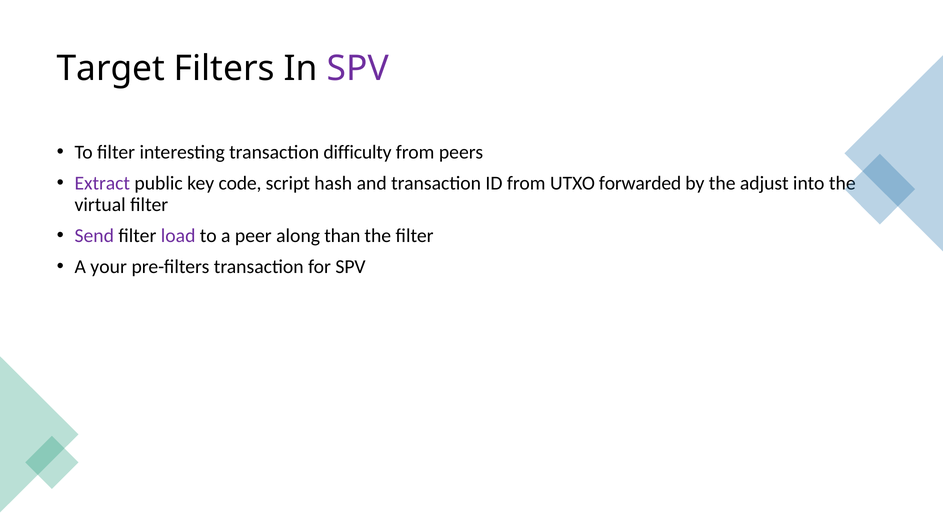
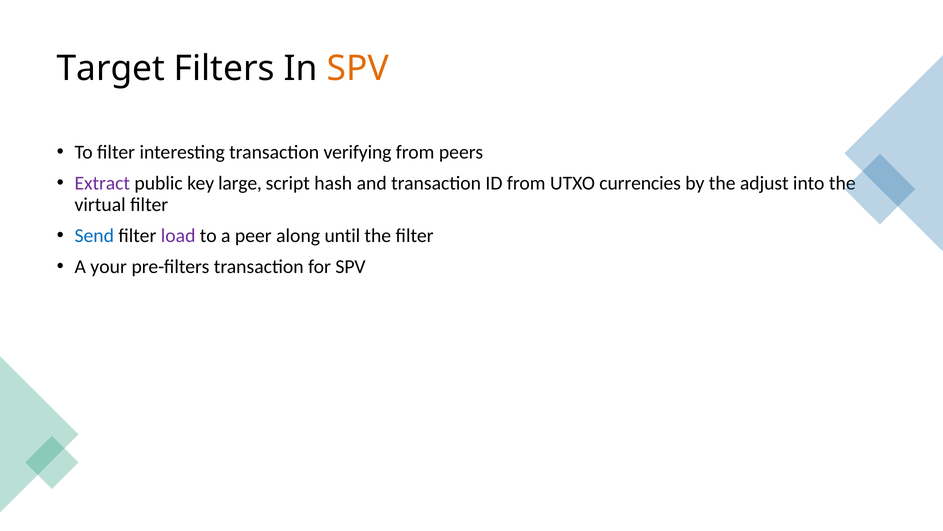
SPV at (358, 69) colour: purple -> orange
difficulty: difficulty -> verifying
code: code -> large
forwarded: forwarded -> currencies
Send colour: purple -> blue
than: than -> until
